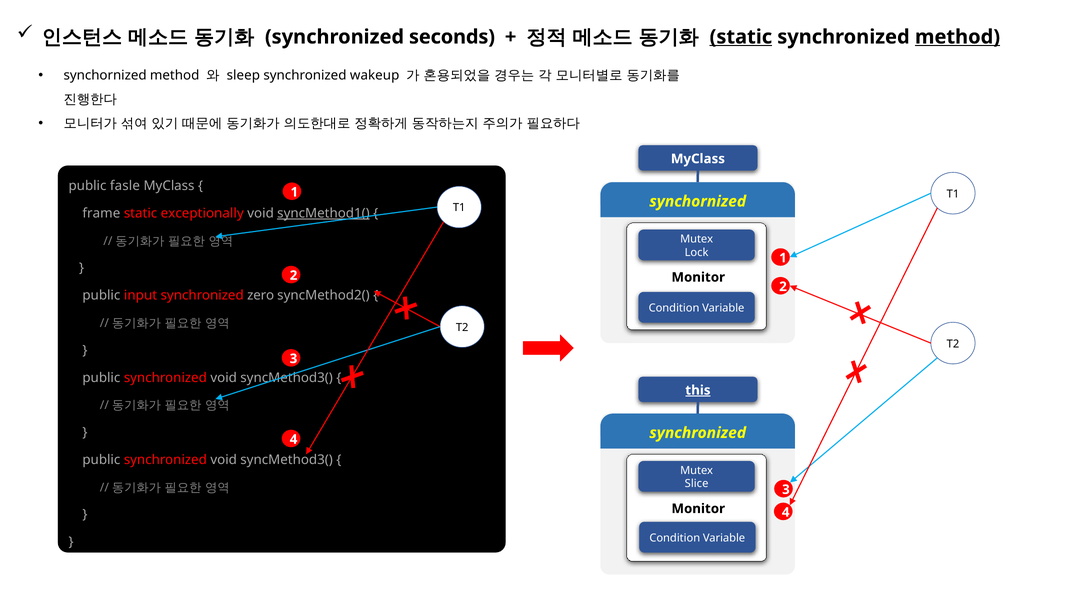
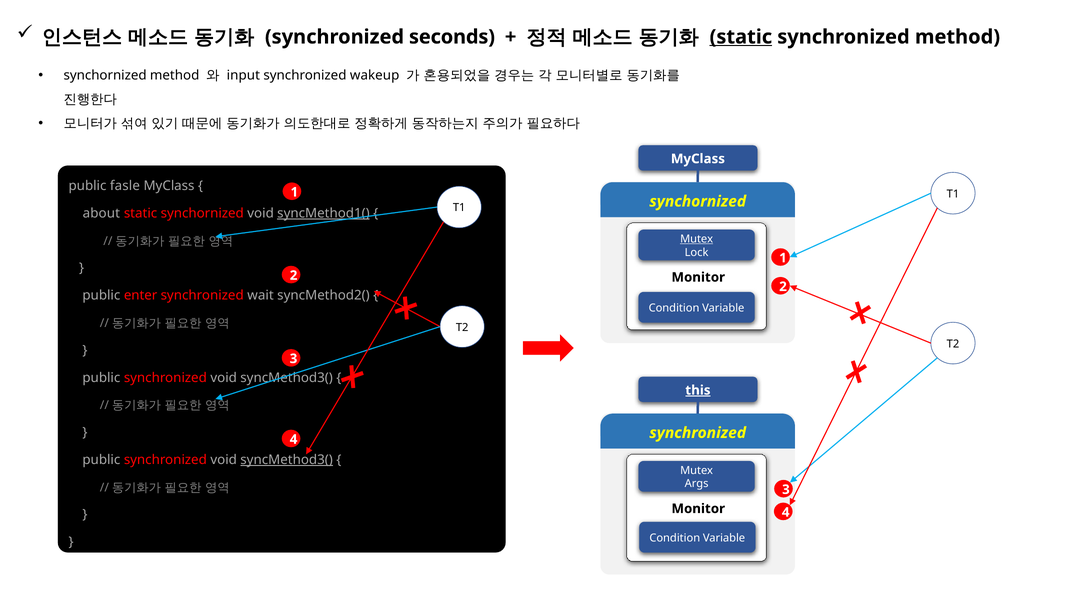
method at (958, 37) underline: present -> none
sleep: sleep -> input
frame: frame -> about
static exceptionally: exceptionally -> synchornized
Mutex at (697, 239) underline: none -> present
input: input -> enter
zero: zero -> wait
syncMethod3( at (287, 460) underline: none -> present
Slice: Slice -> Args
